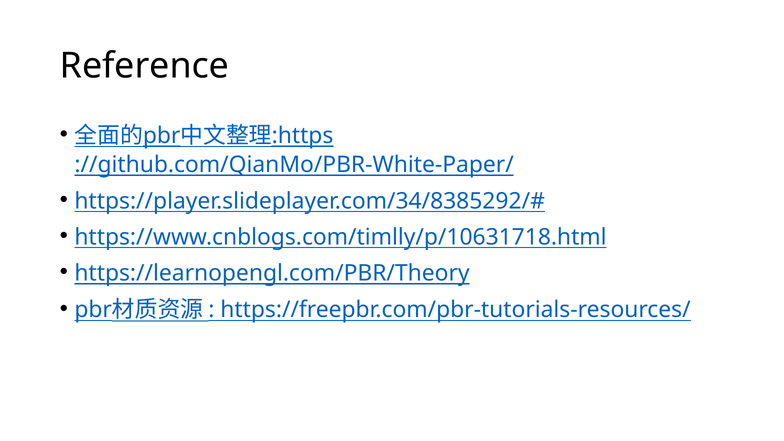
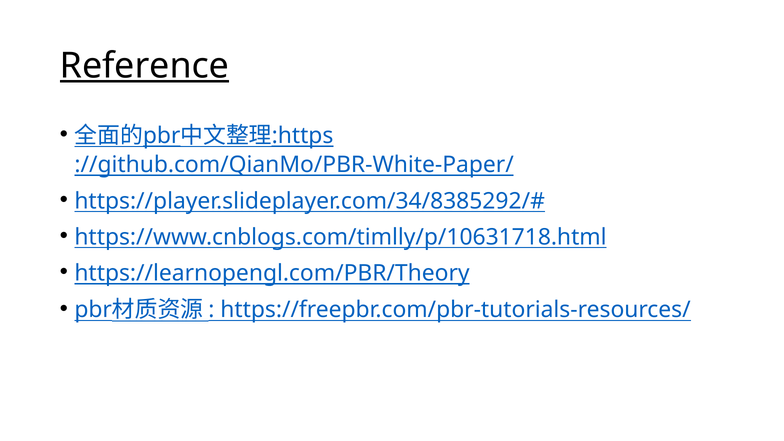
Reference underline: none -> present
